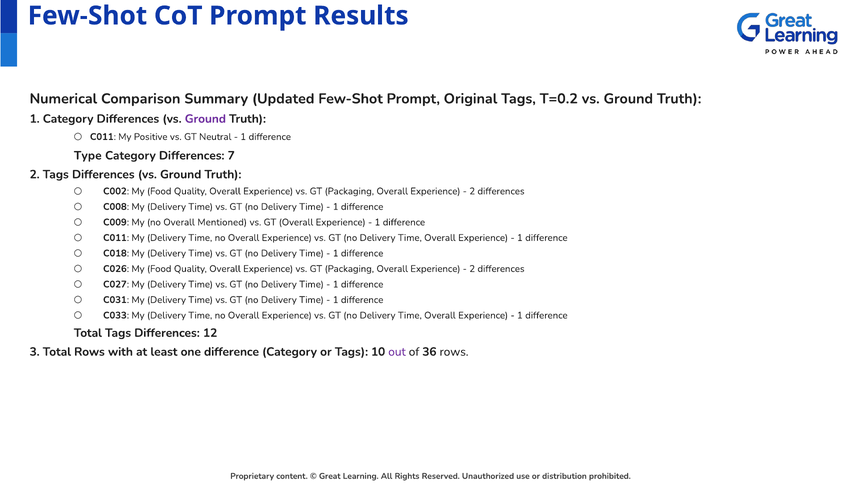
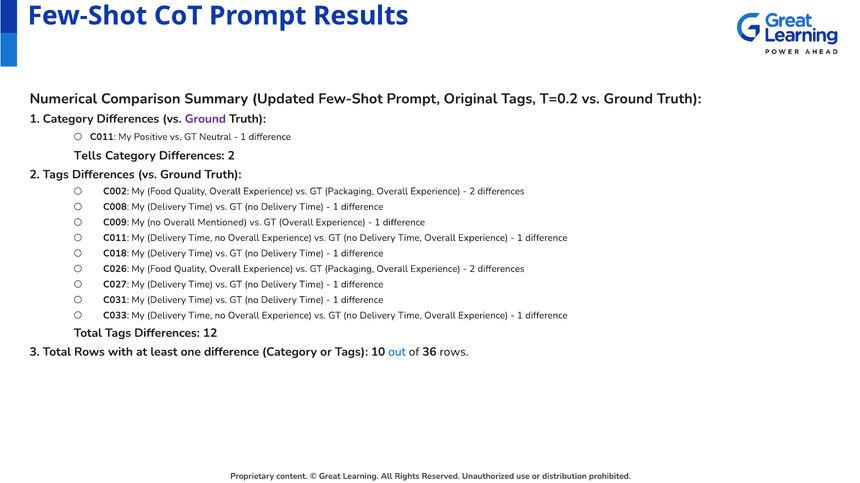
Type: Type -> Tells
Differences 7: 7 -> 2
out colour: purple -> blue
